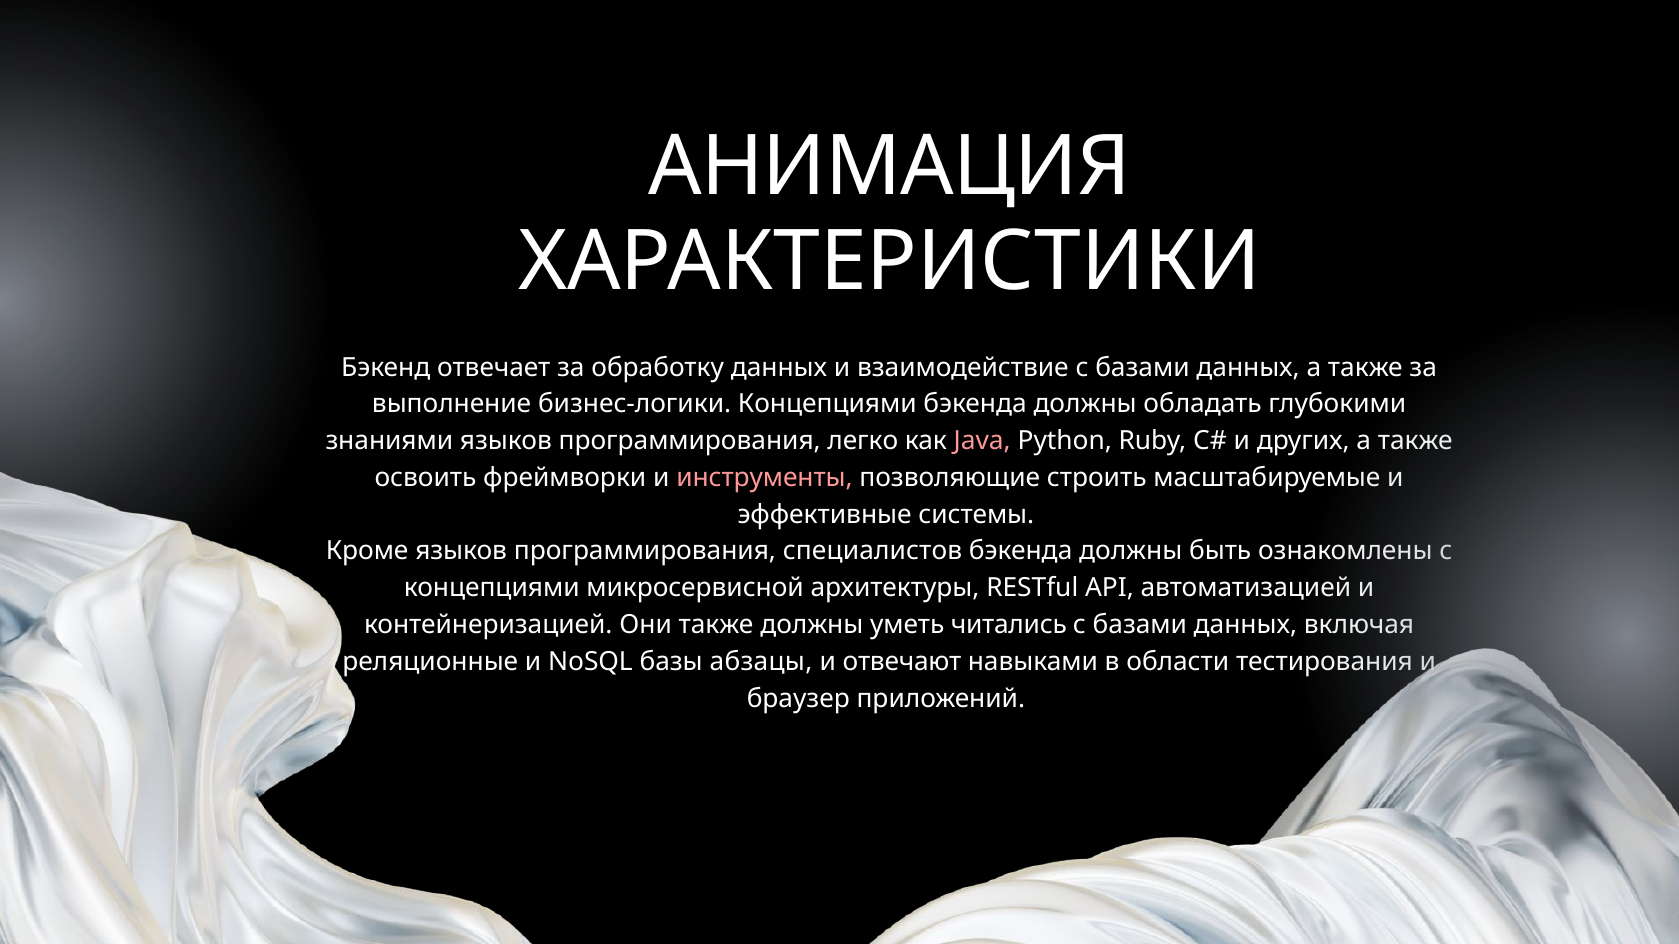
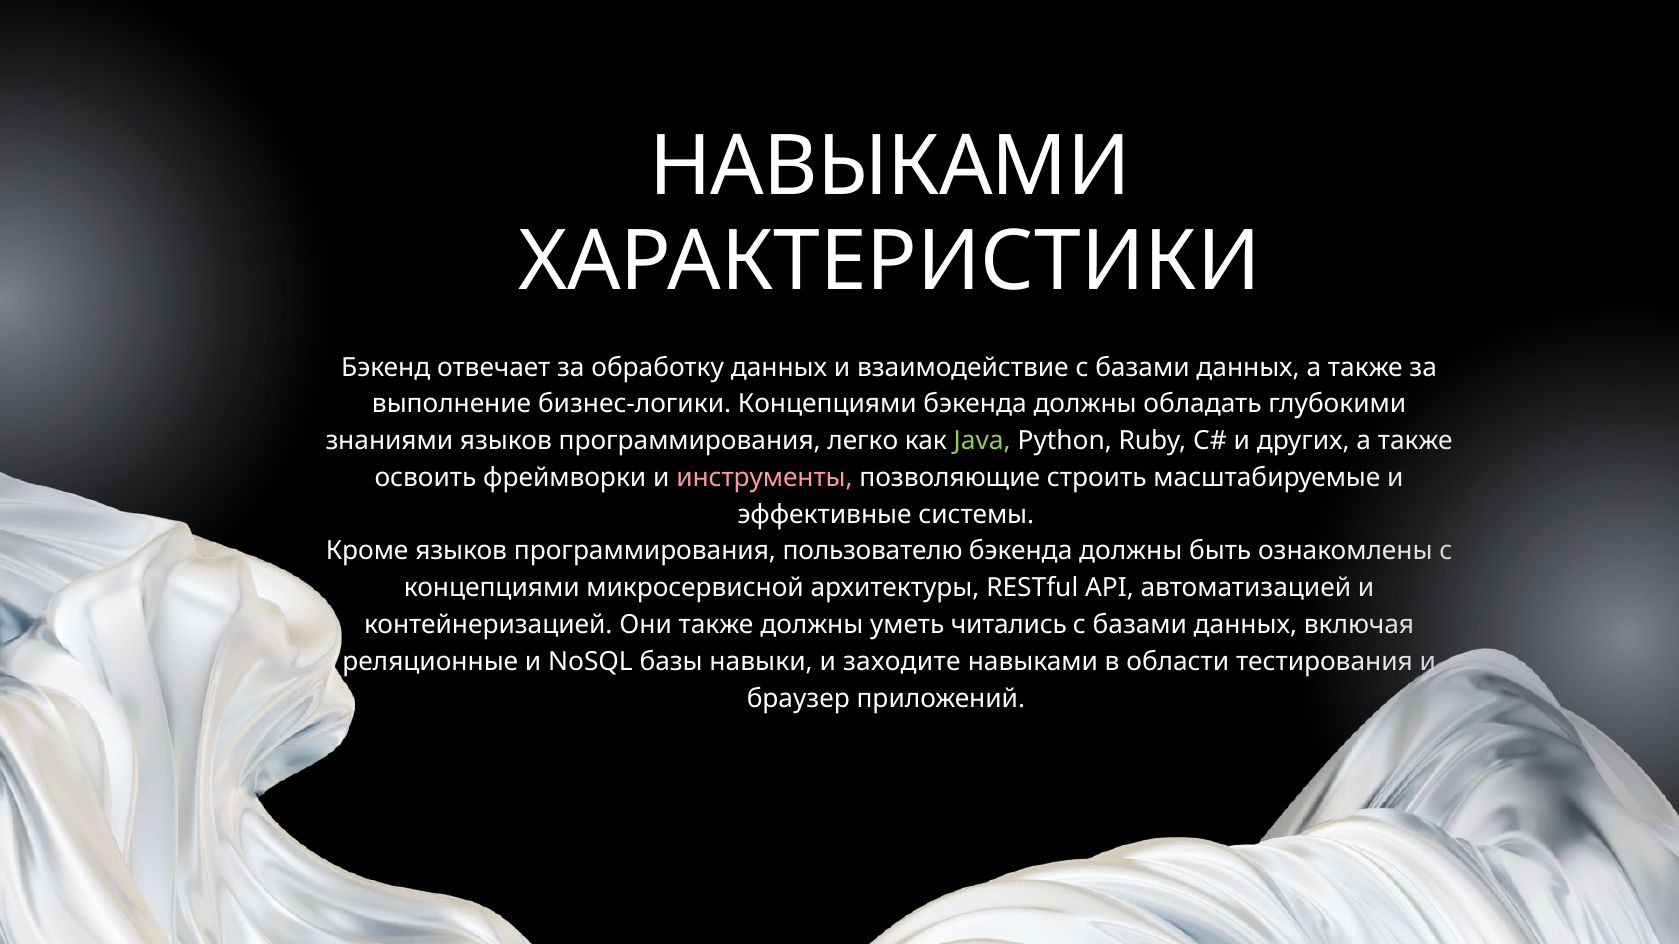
АНИМАЦИЯ at (890, 167): АНИМАЦИЯ -> НАВЫКАМИ
Java colour: pink -> light green
специалистов: специалистов -> пользователю
абзацы: абзацы -> навыки
отвечают: отвечают -> заходите
